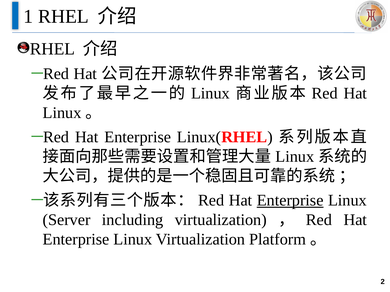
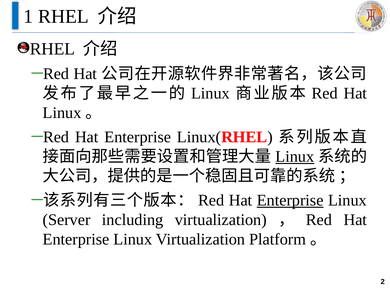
Linux at (295, 157) underline: none -> present
